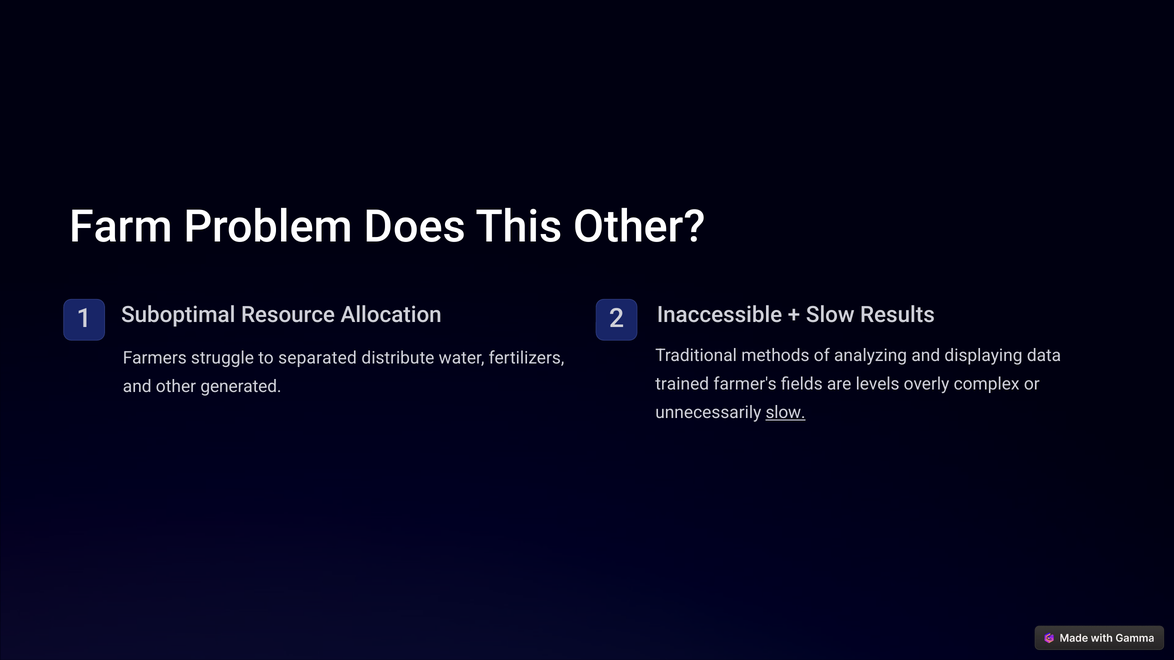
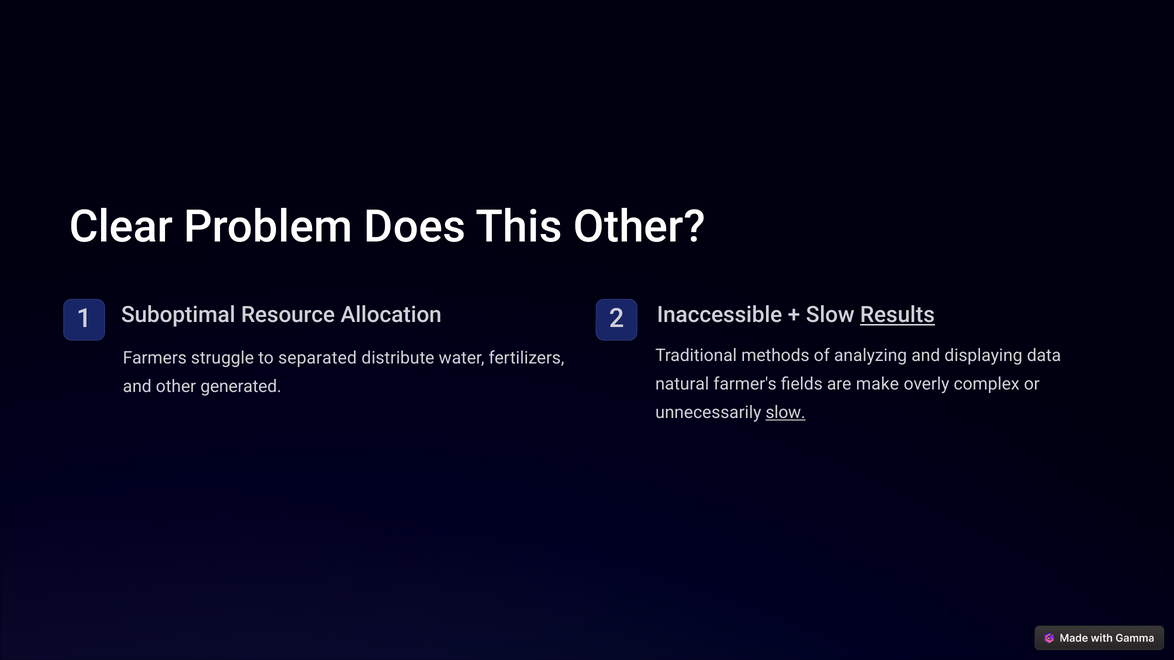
Farm: Farm -> Clear
Results underline: none -> present
trained: trained -> natural
levels: levels -> make
